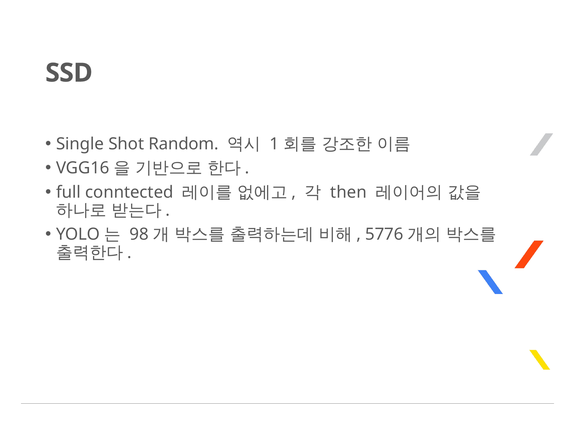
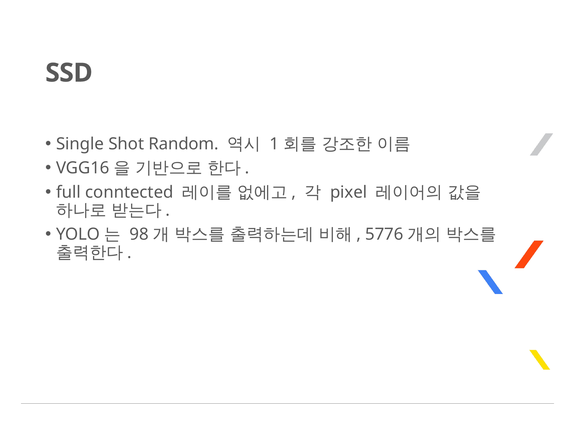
then: then -> pixel
